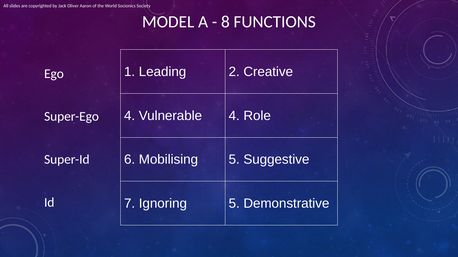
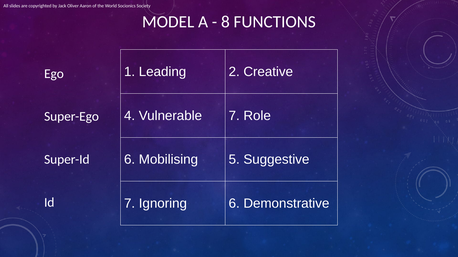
Vulnerable 4: 4 -> 7
Ignoring 5: 5 -> 6
